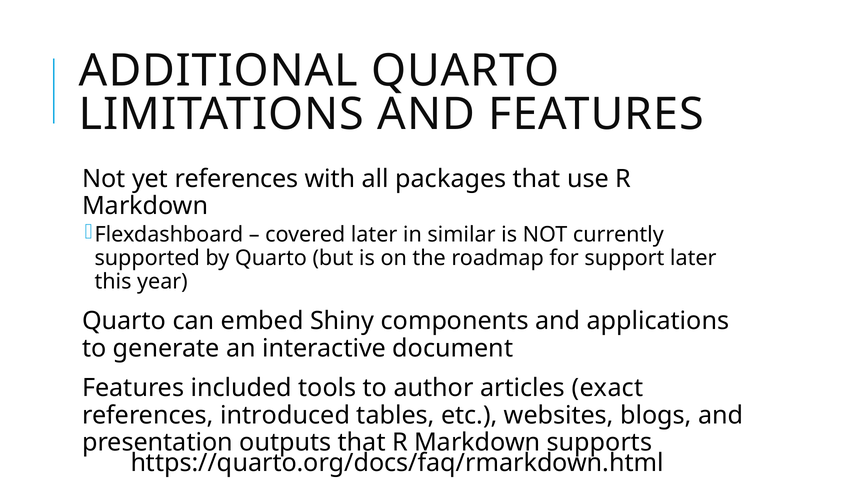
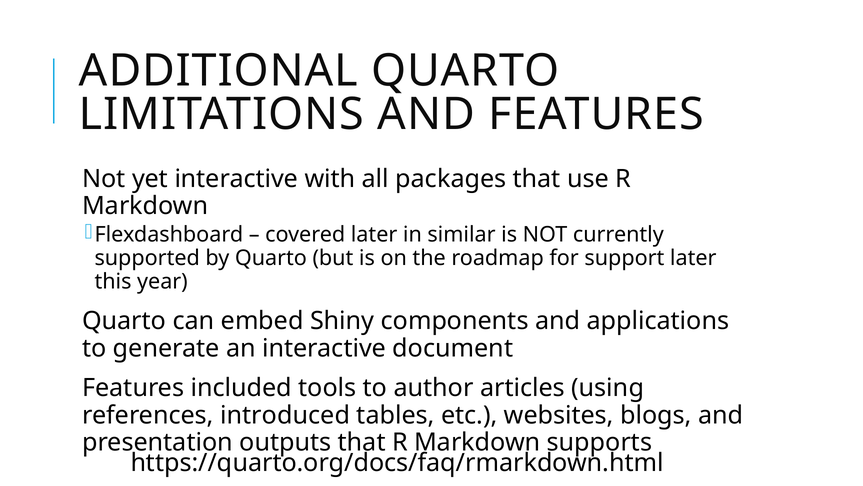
yet references: references -> interactive
exact: exact -> using
